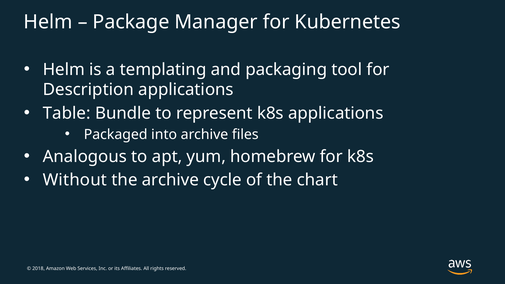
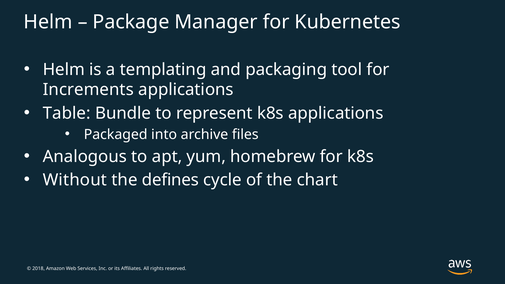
Description: Description -> Increments
the archive: archive -> defines
